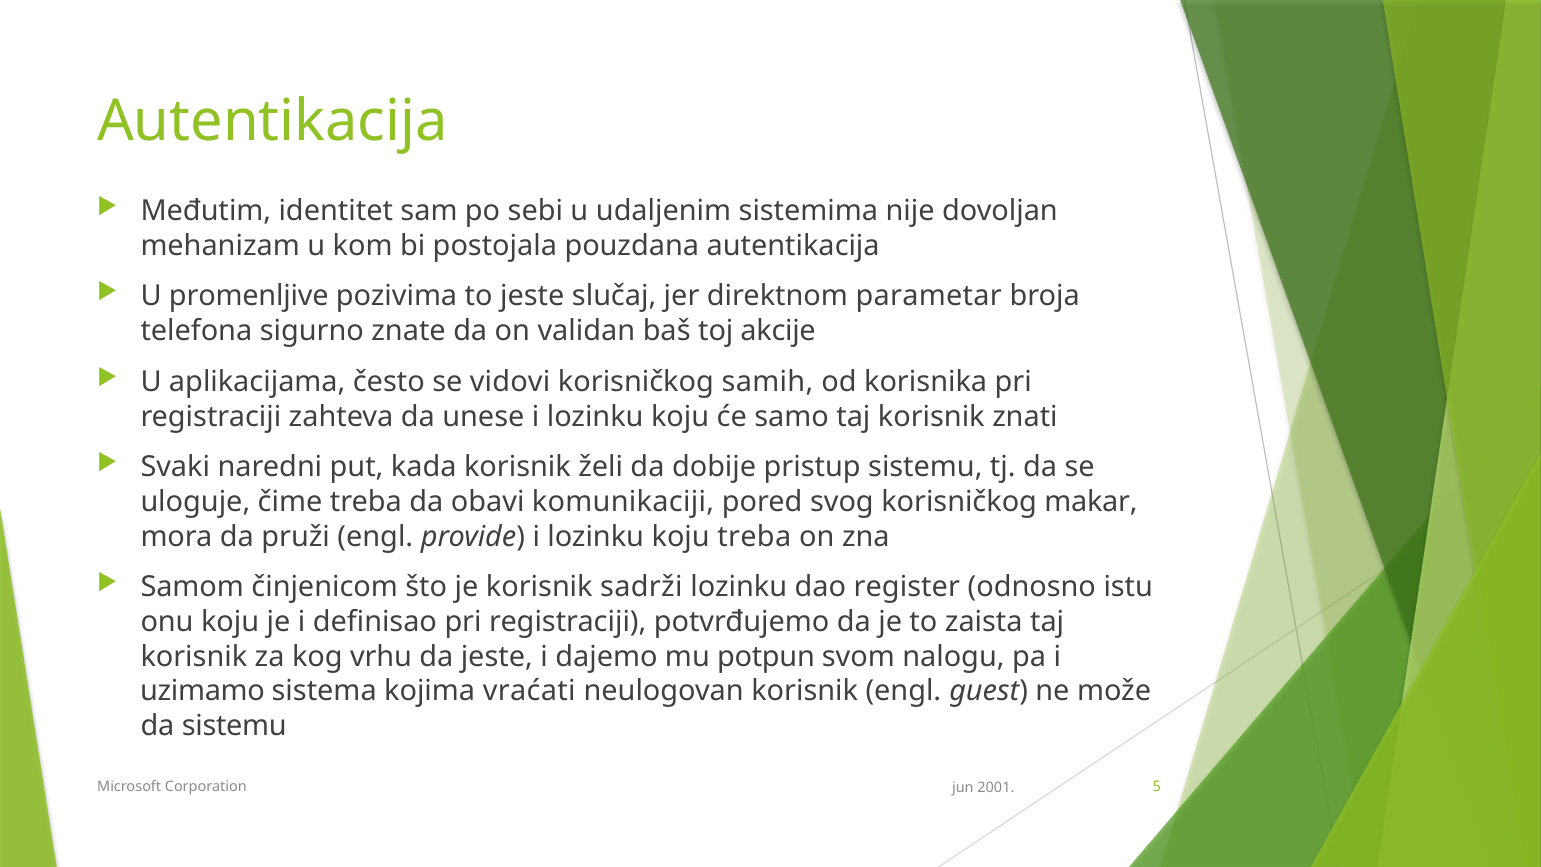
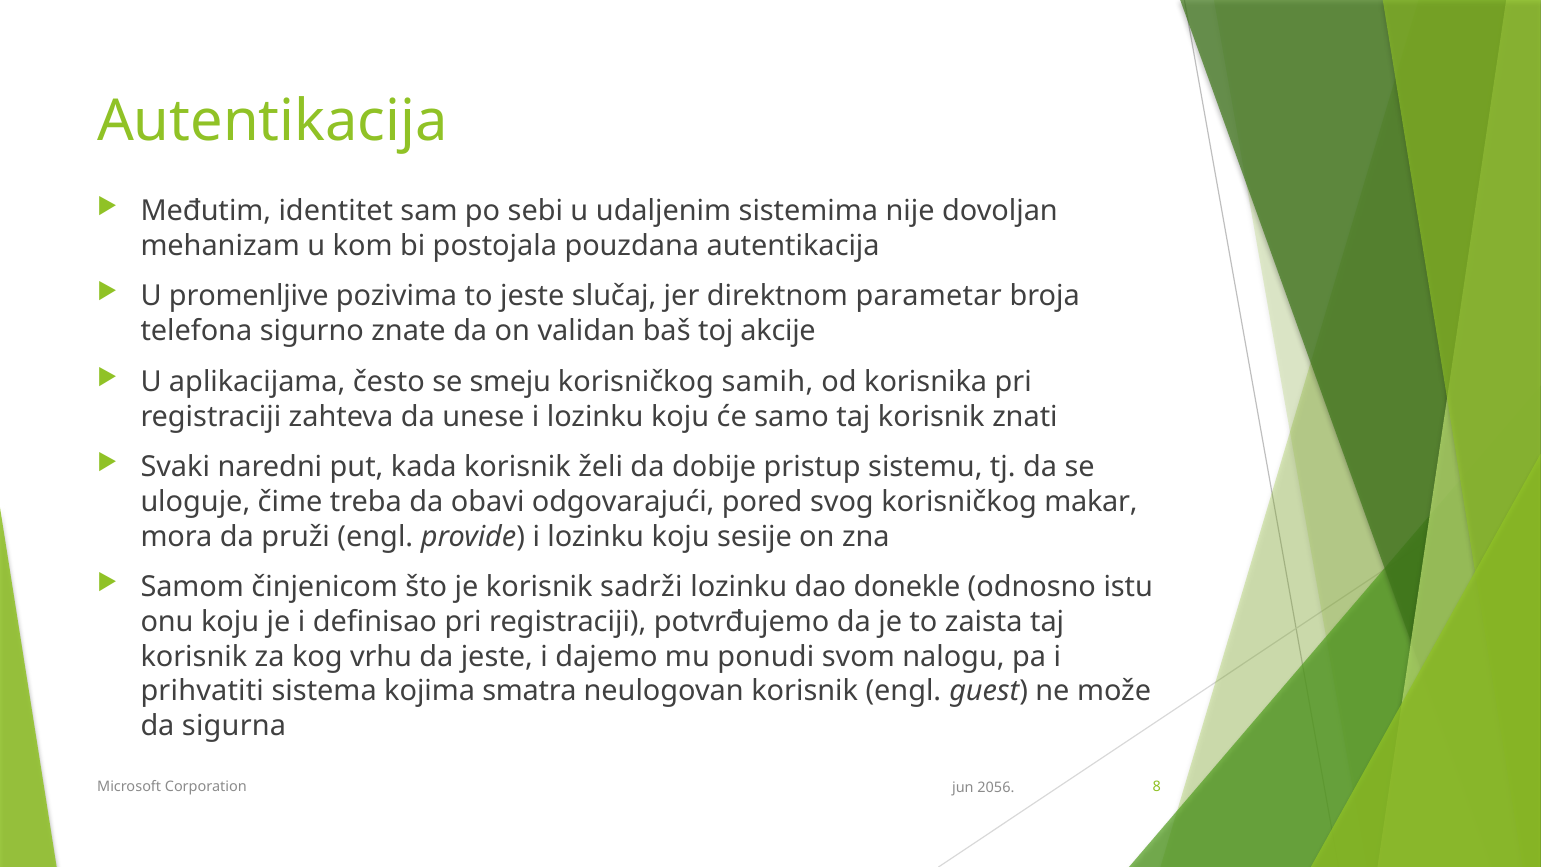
vidovi: vidovi -> smeju
komunikaciji: komunikaciji -> odgovarajući
koju treba: treba -> sesije
register: register -> donekle
potpun: potpun -> ponudi
uzimamo: uzimamo -> prihvatiti
vraćati: vraćati -> smatra
da sistemu: sistemu -> sigurna
5: 5 -> 8
2001: 2001 -> 2056
